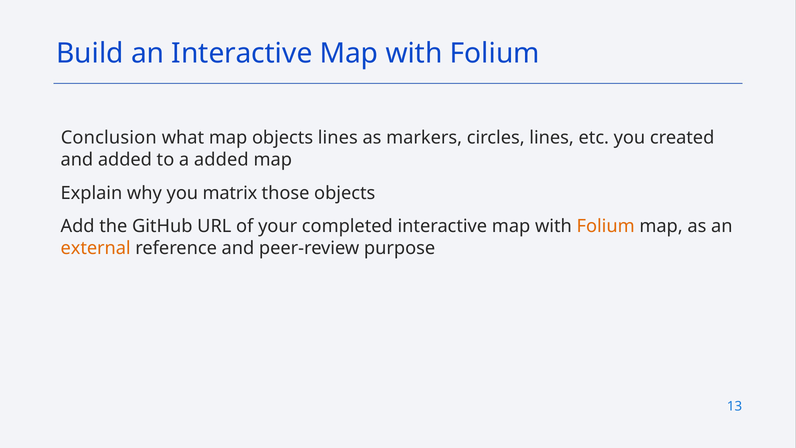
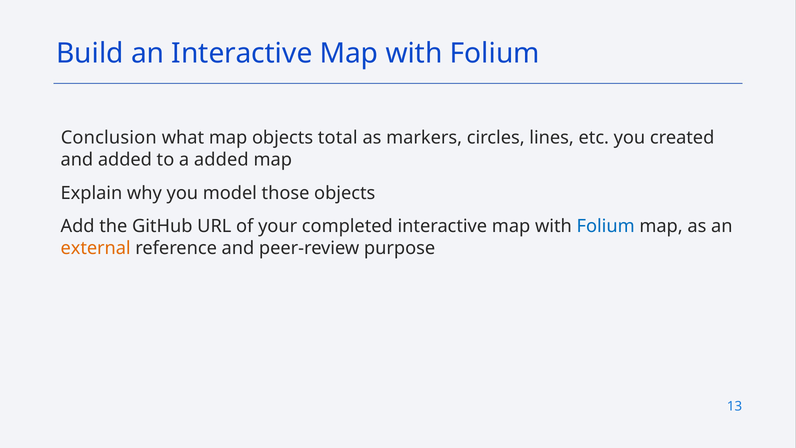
objects lines: lines -> total
matrix: matrix -> model
Folium at (606, 226) colour: orange -> blue
